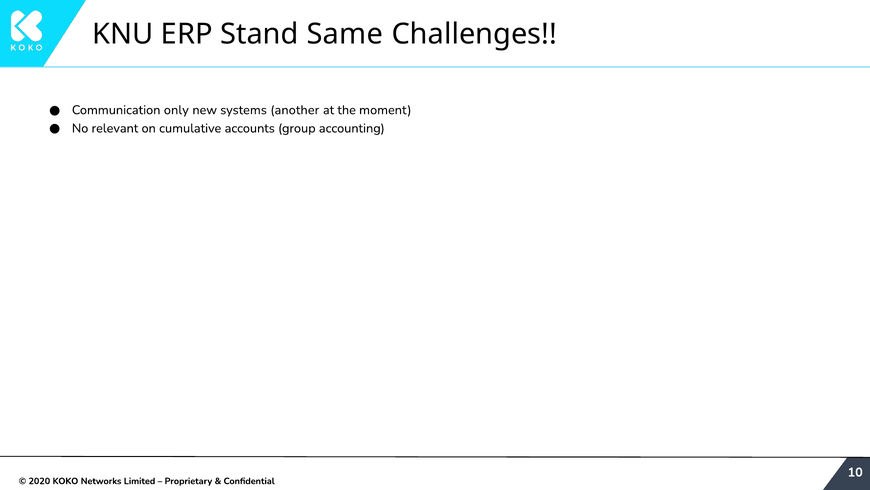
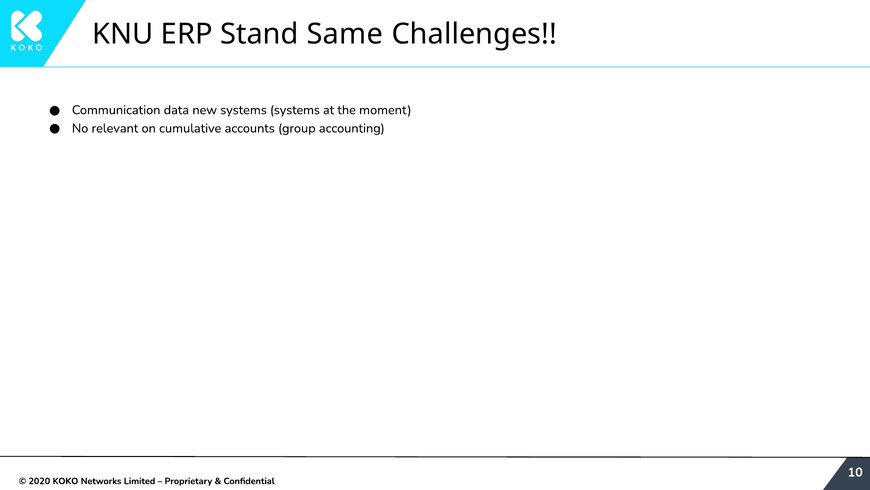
only: only -> data
systems another: another -> systems
